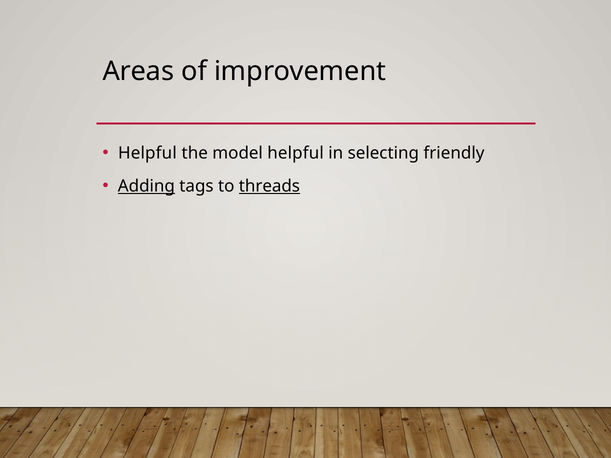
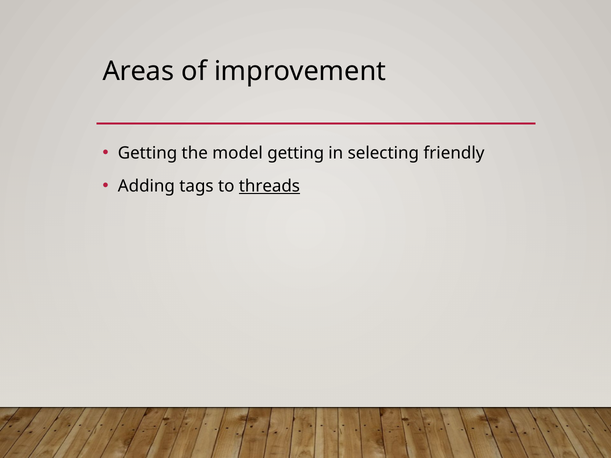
Helpful at (147, 153): Helpful -> Getting
model helpful: helpful -> getting
Adding underline: present -> none
